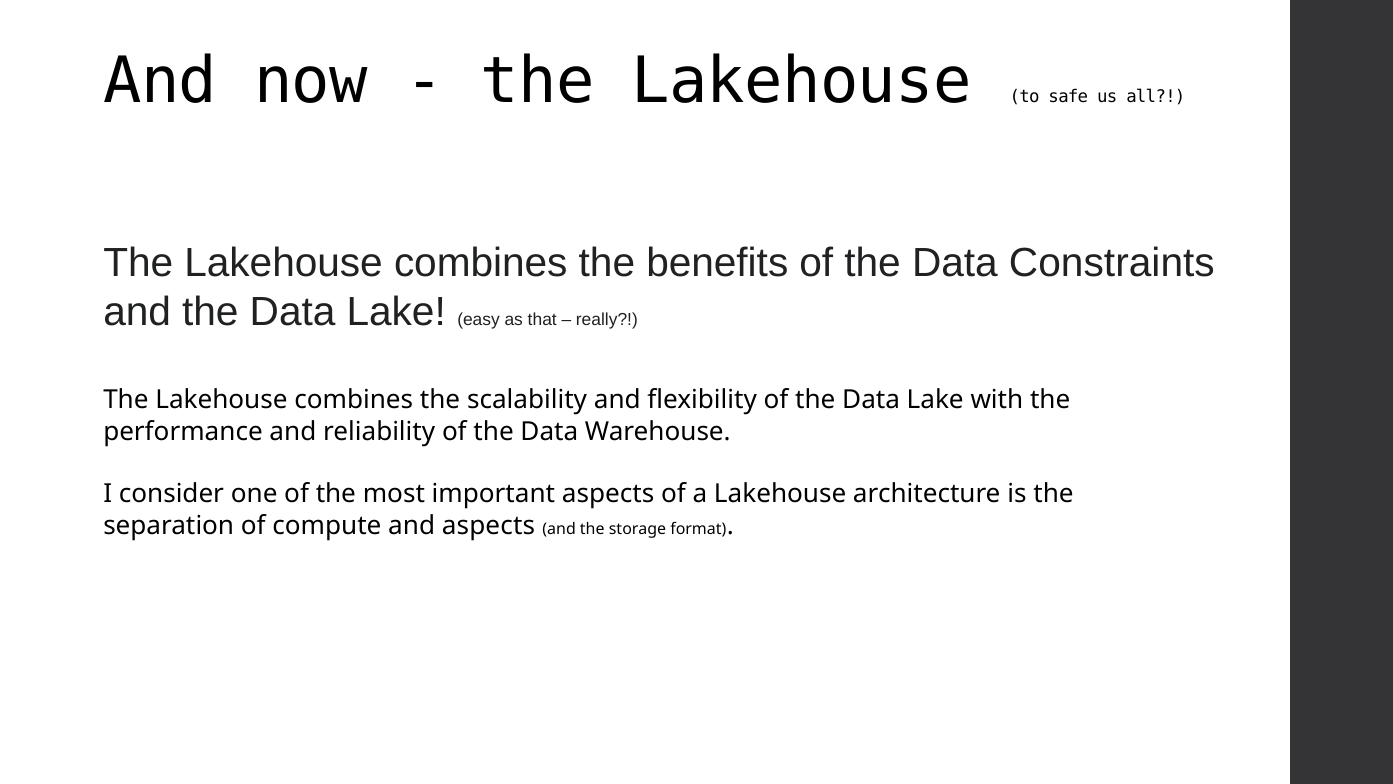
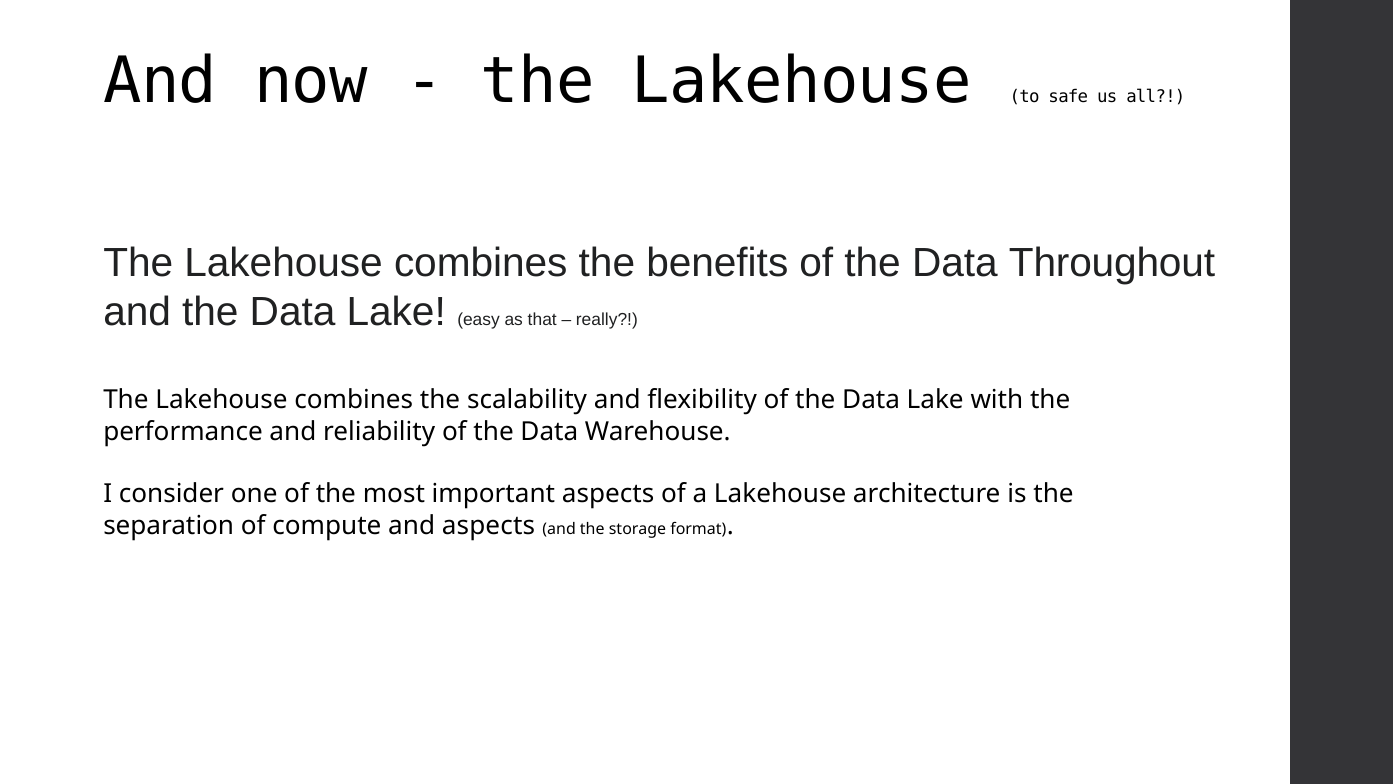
Constraints: Constraints -> Throughout
